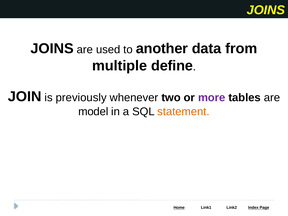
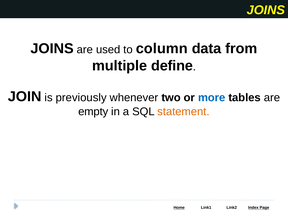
another: another -> column
more colour: purple -> blue
model: model -> empty
